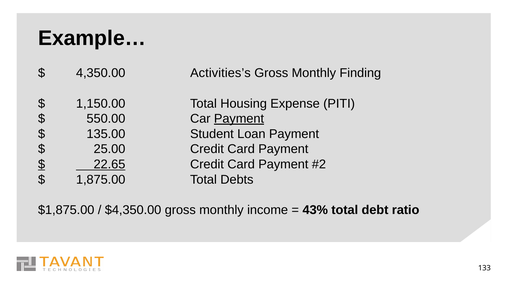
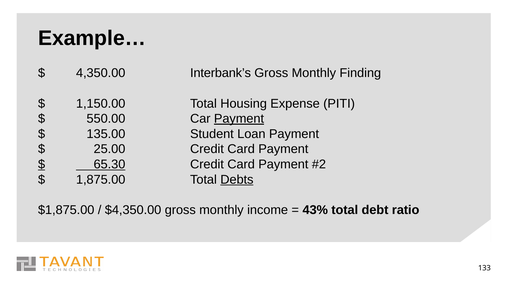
Activities’s: Activities’s -> Interbank’s
22.65: 22.65 -> 65.30
Debts underline: none -> present
